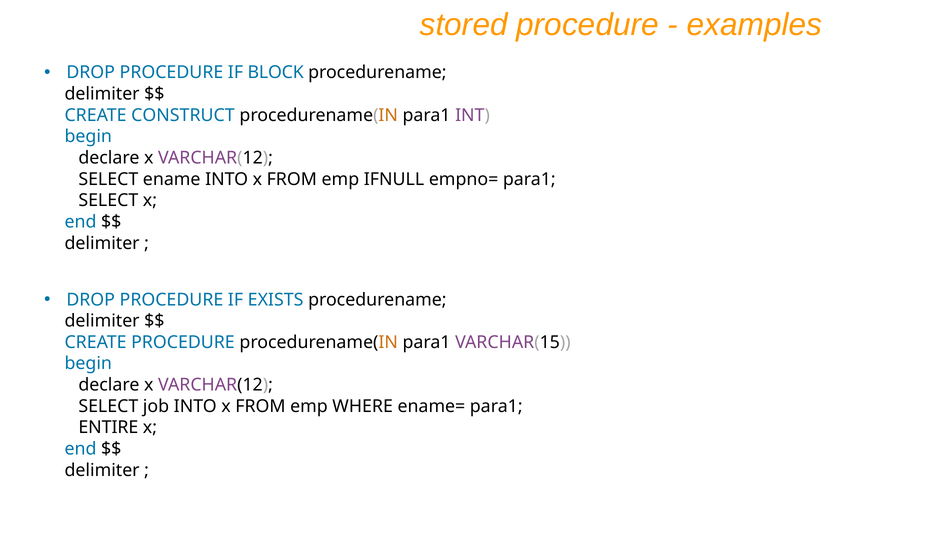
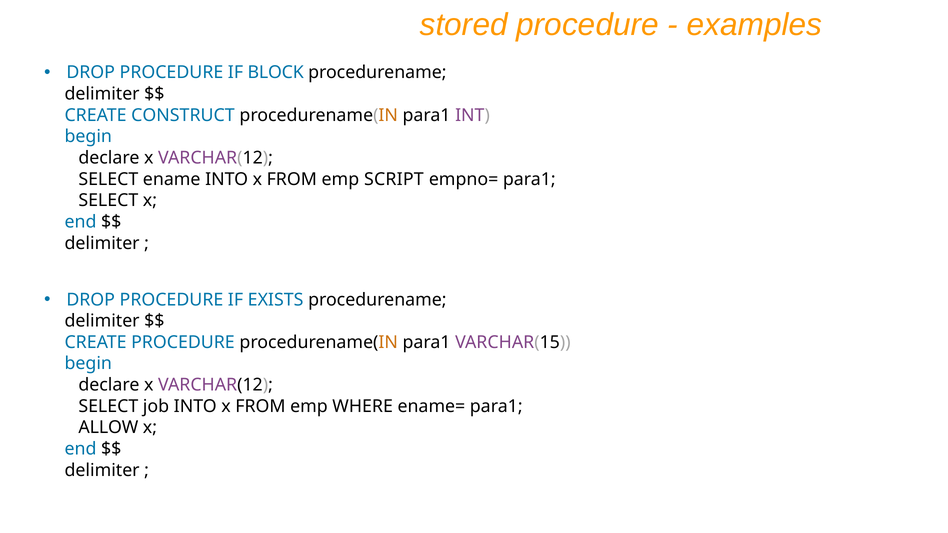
IFNULL: IFNULL -> SCRIPT
ENTIRE: ENTIRE -> ALLOW
